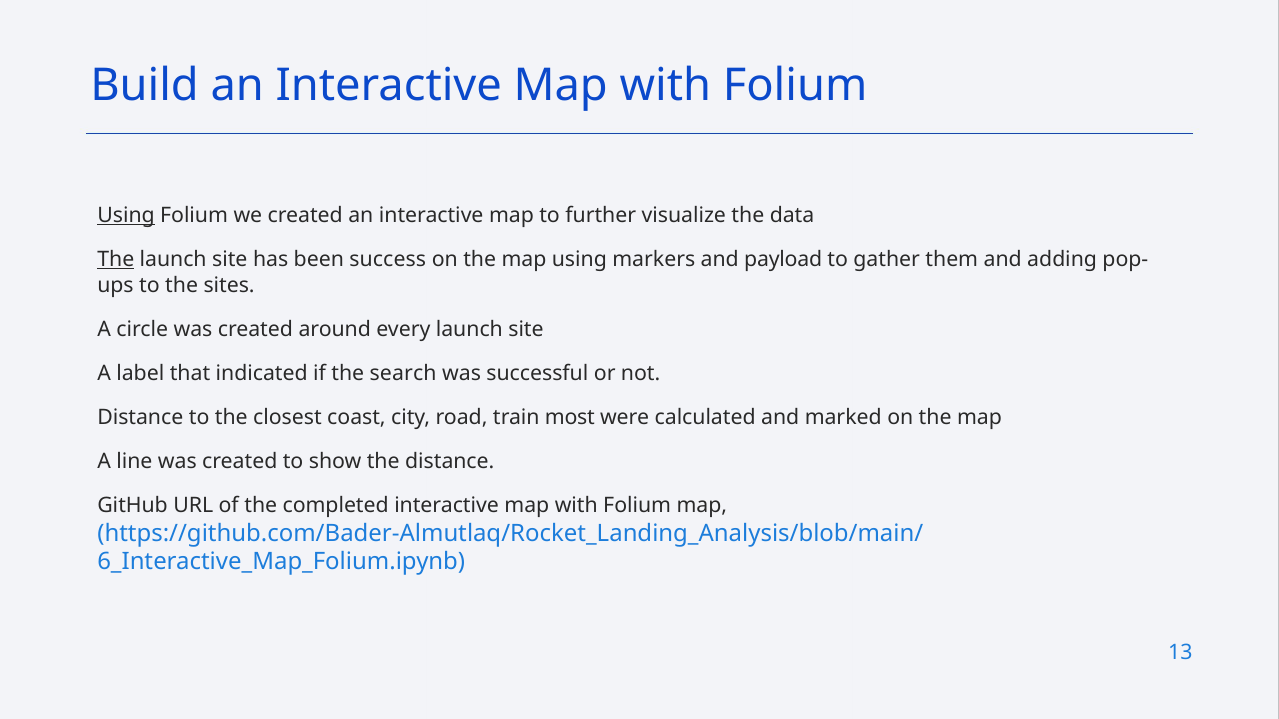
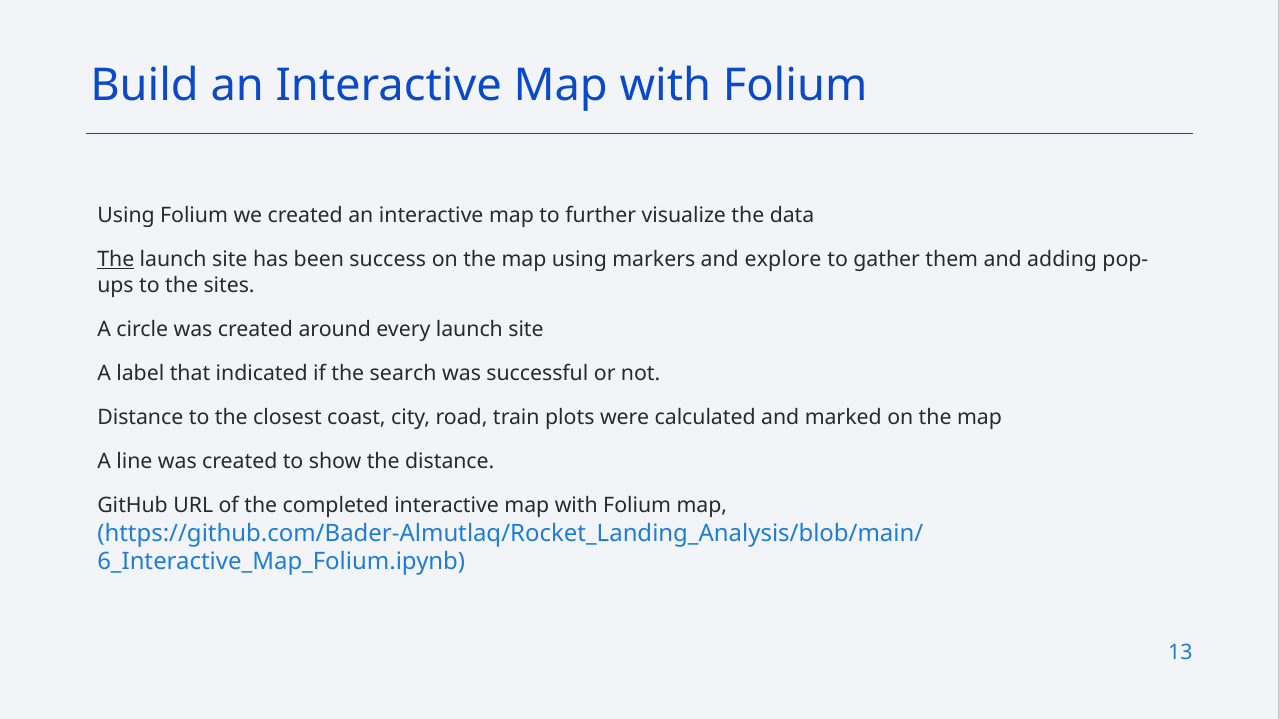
Using at (126, 216) underline: present -> none
payload: payload -> explore
most: most -> plots
